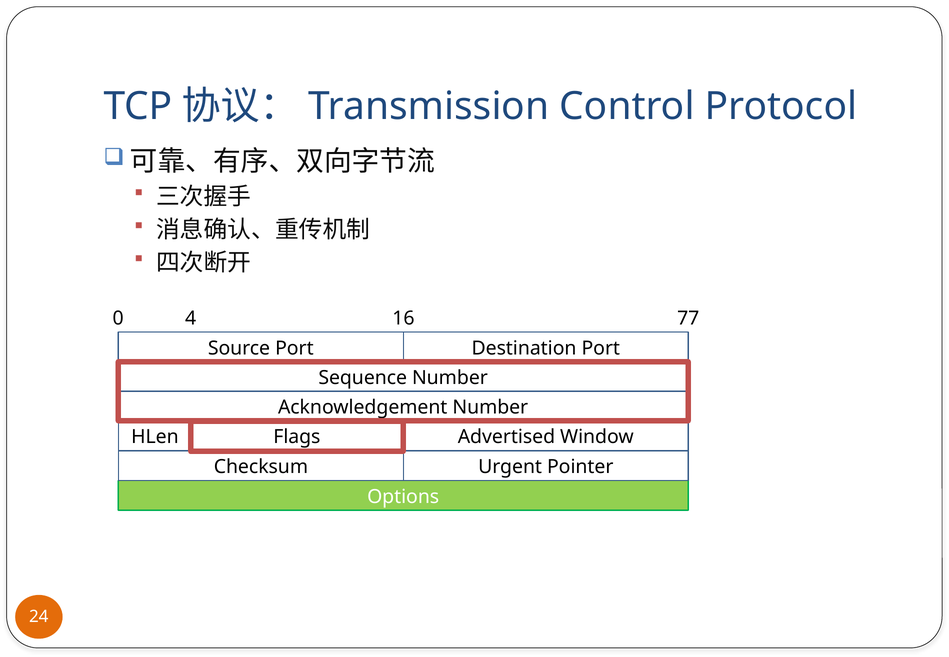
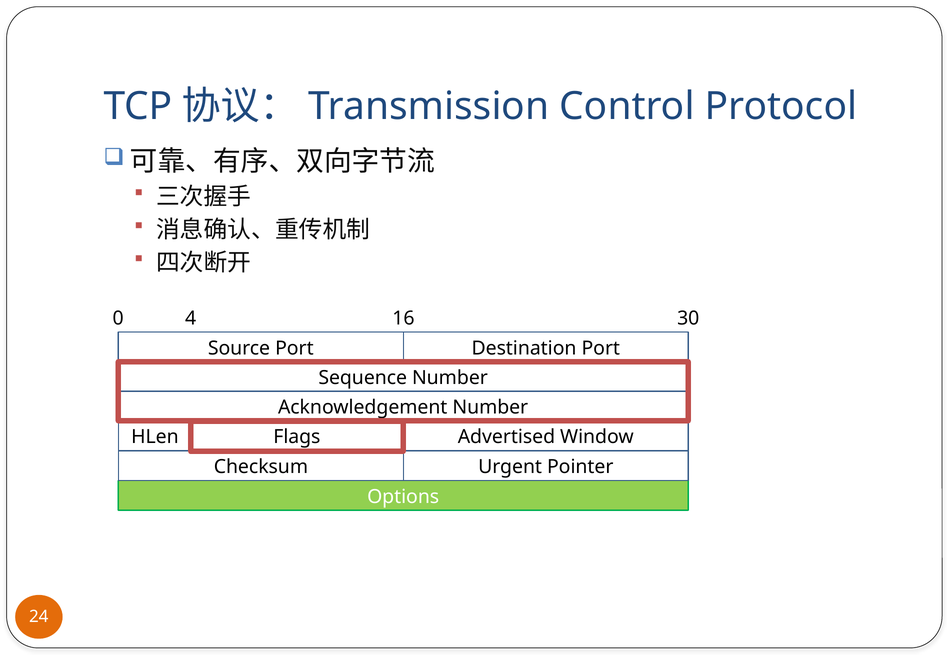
77: 77 -> 30
